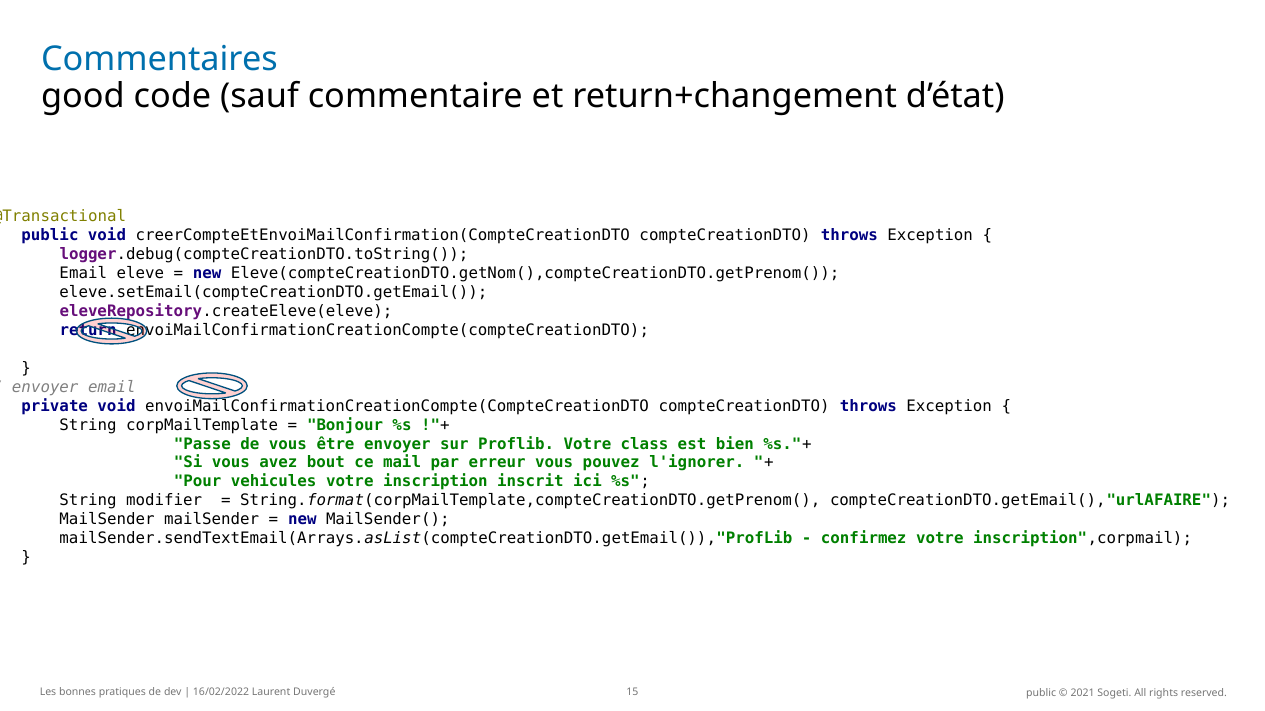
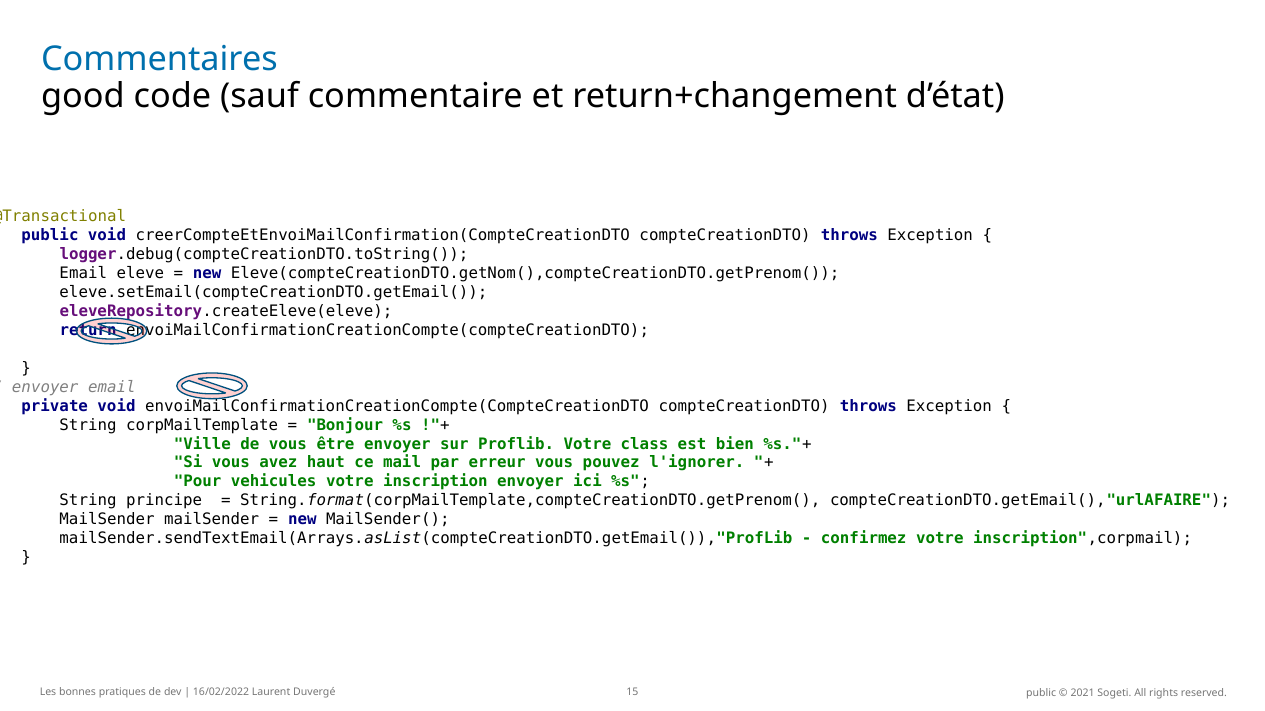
Passe: Passe -> Ville
bout: bout -> haut
inscription inscrit: inscrit -> envoyer
modifier: modifier -> principe
